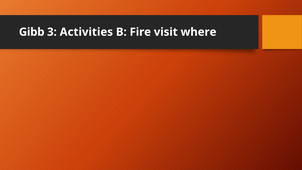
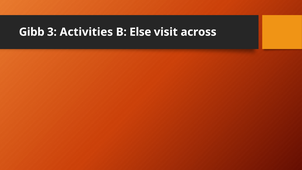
Fire: Fire -> Else
where: where -> across
